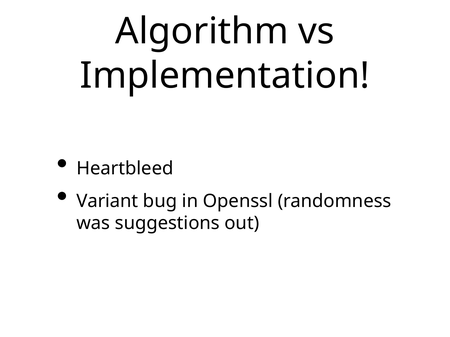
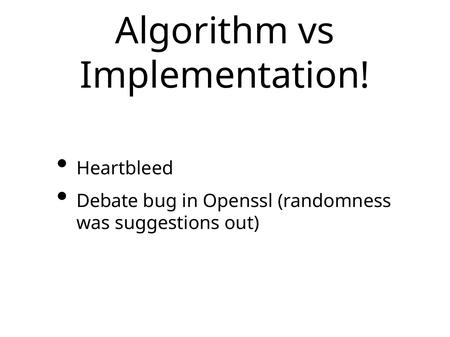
Variant: Variant -> Debate
